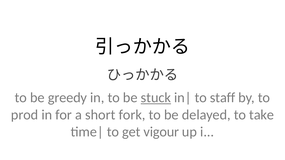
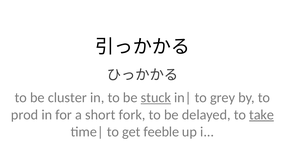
greedy: greedy -> cluster
staff: staff -> grey
take underline: none -> present
vigour: vigour -> feeble
